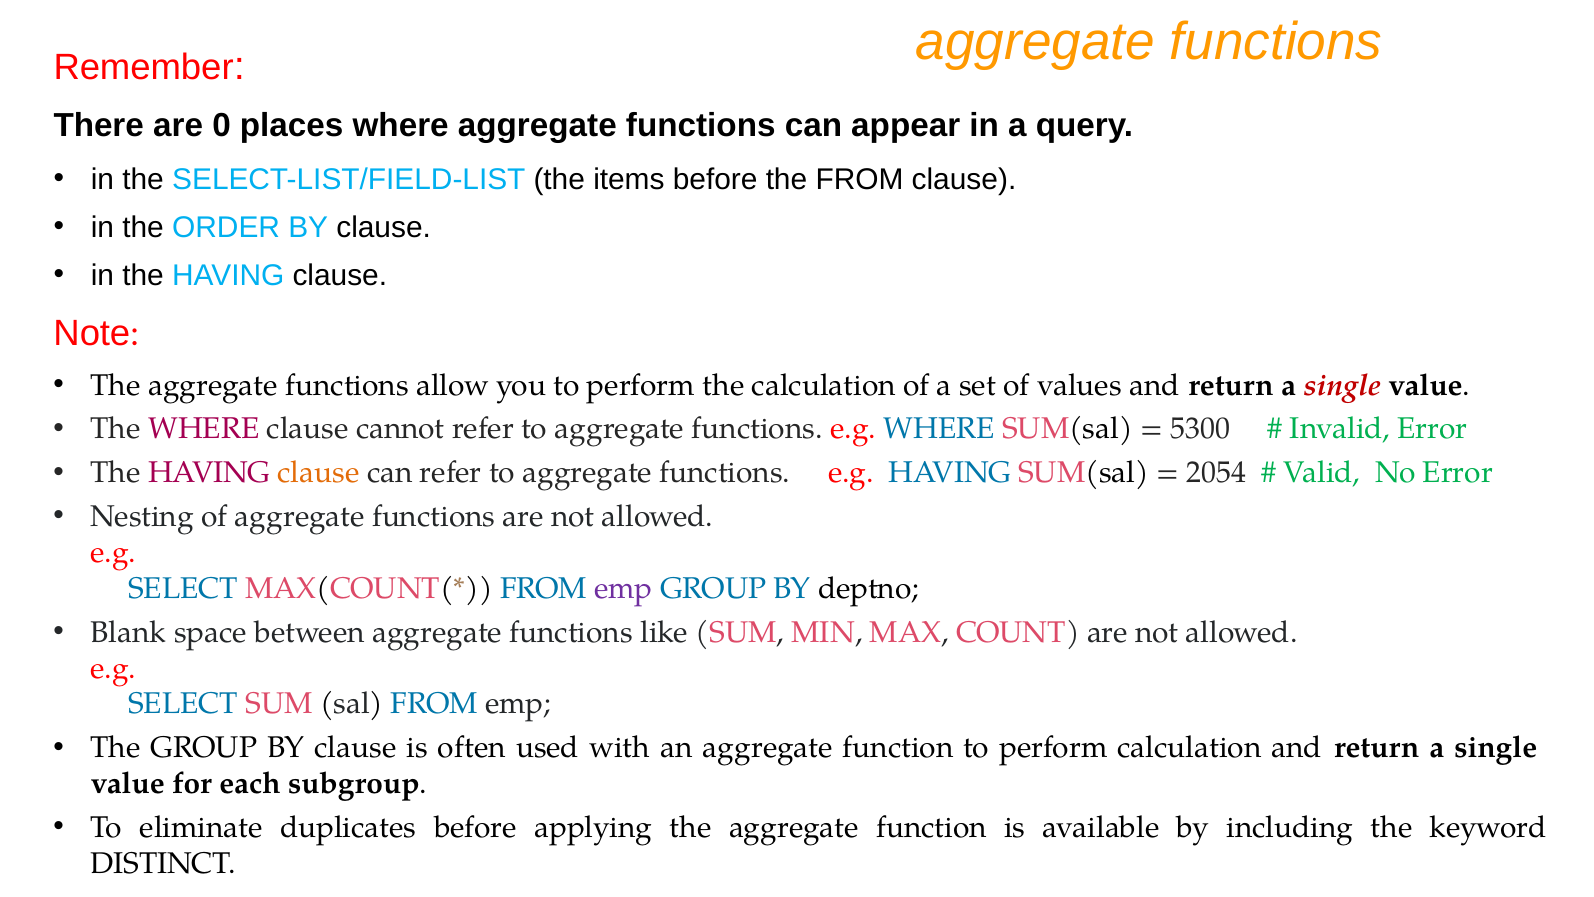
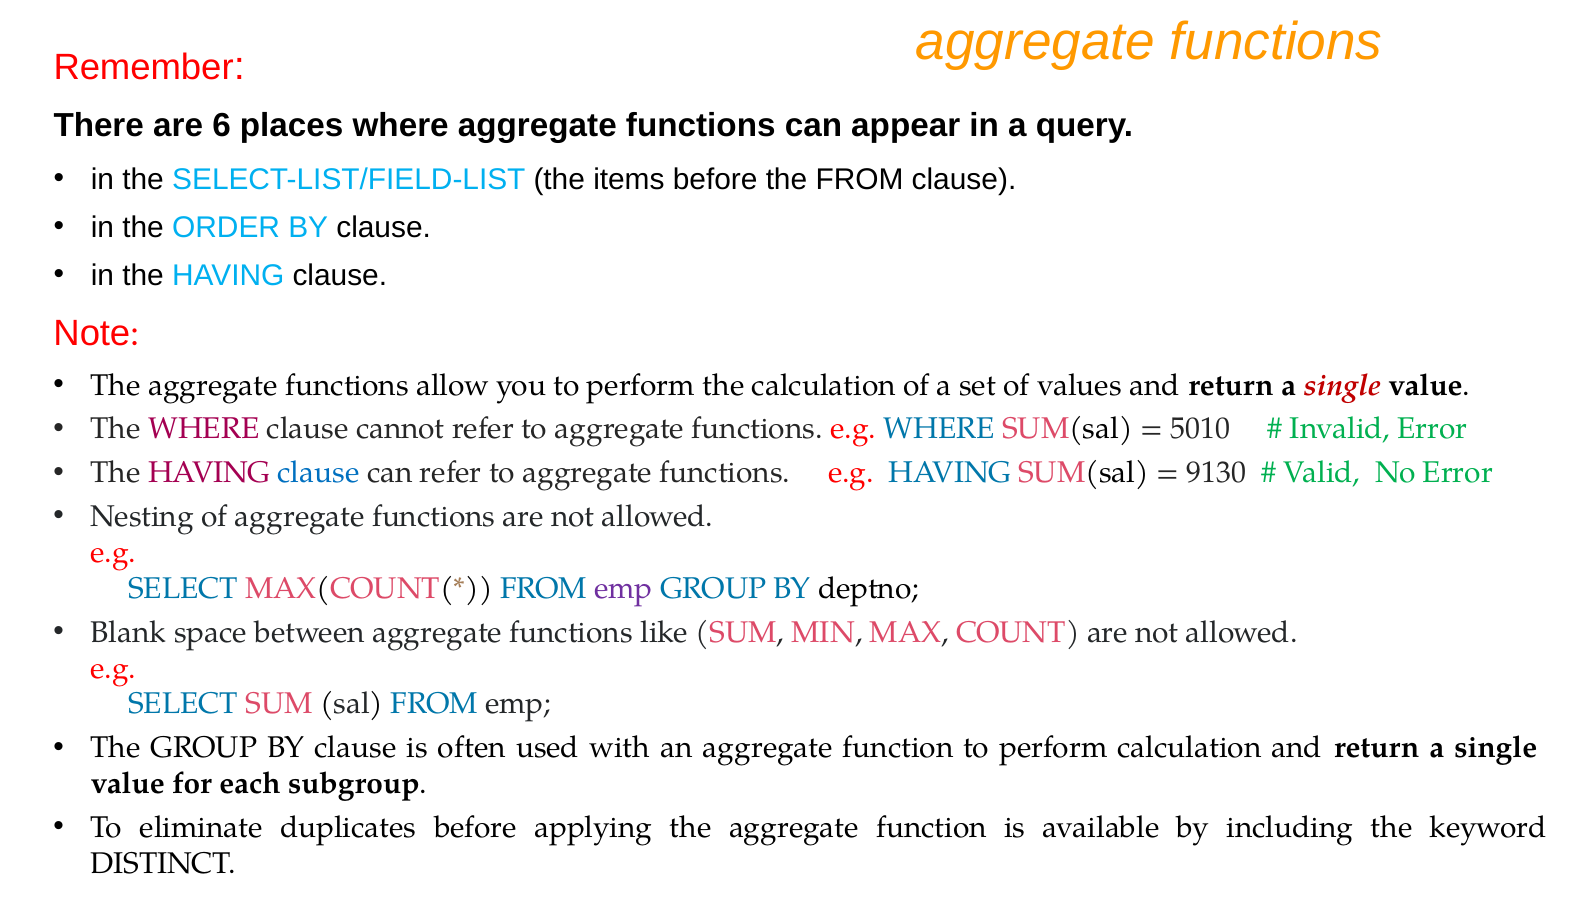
0: 0 -> 6
5300: 5300 -> 5010
clause at (319, 473) colour: orange -> blue
2054: 2054 -> 9130
